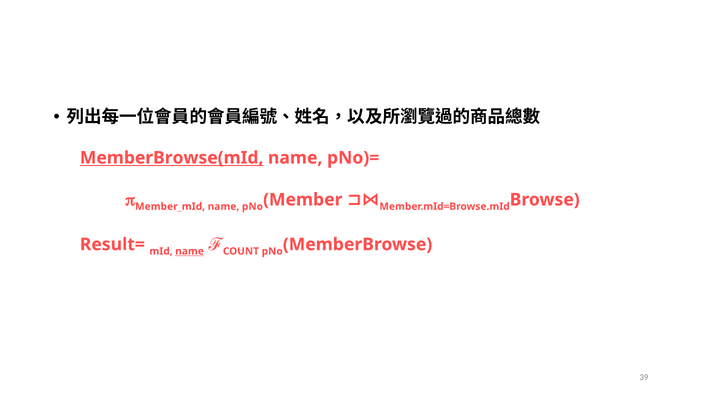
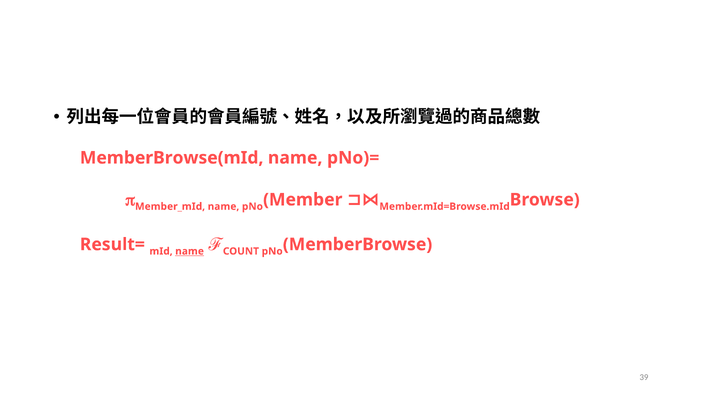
MemberBrowse(mId underline: present -> none
